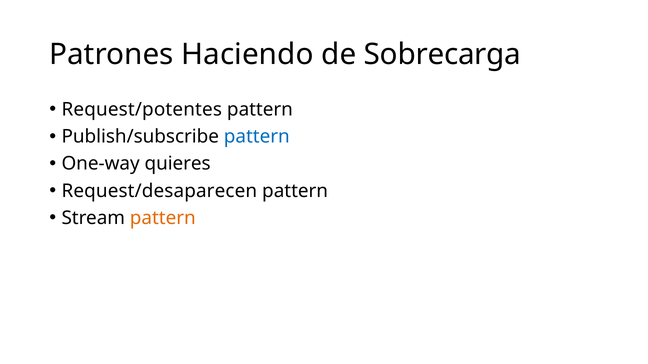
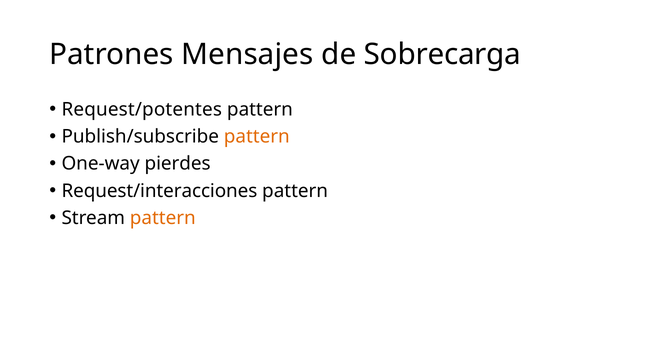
Haciendo: Haciendo -> Mensajes
pattern at (257, 137) colour: blue -> orange
quieres: quieres -> pierdes
Request/desaparecen: Request/desaparecen -> Request/interacciones
